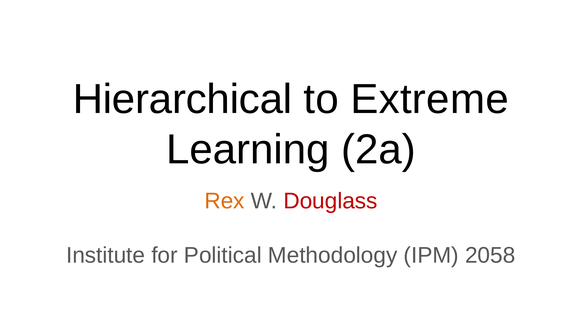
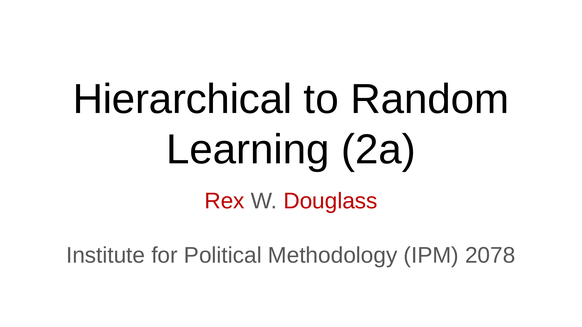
Extreme: Extreme -> Random
Rex colour: orange -> red
2058: 2058 -> 2078
